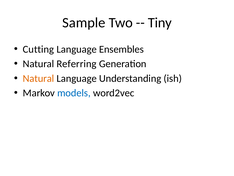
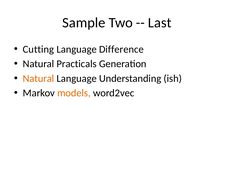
Tiny: Tiny -> Last
Ensembles: Ensembles -> Difference
Referring: Referring -> Practicals
models colour: blue -> orange
